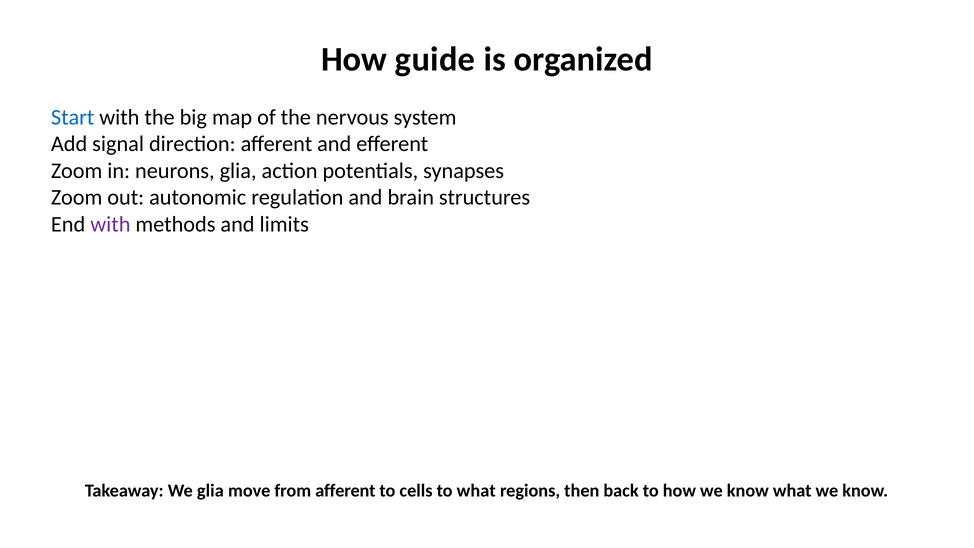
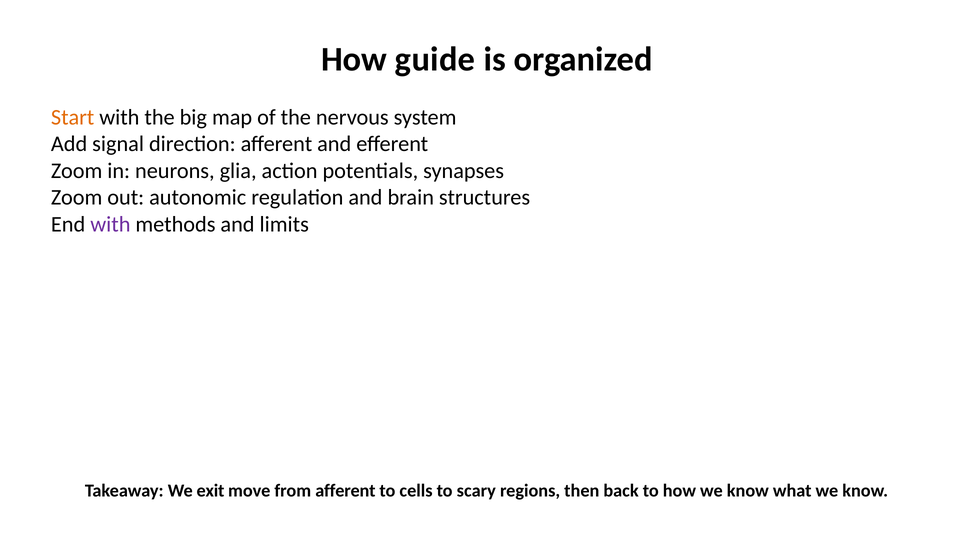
Start colour: blue -> orange
We glia: glia -> exit
to what: what -> scary
